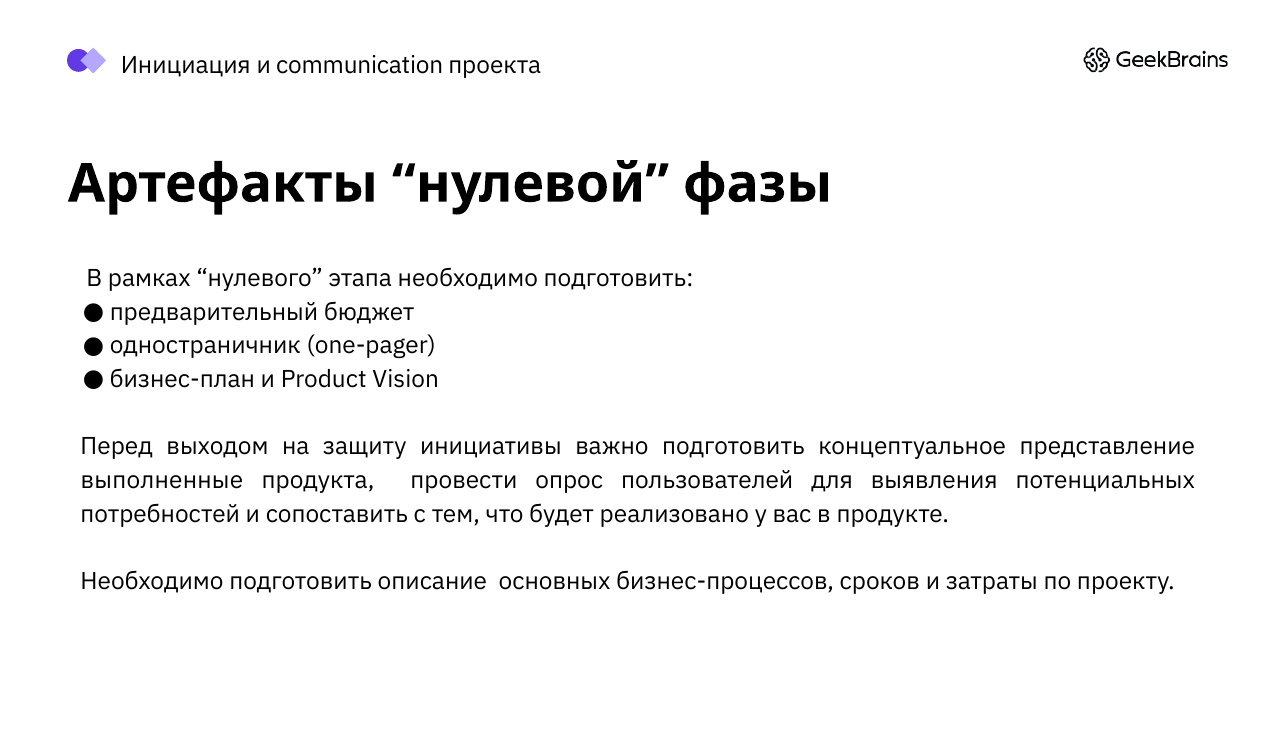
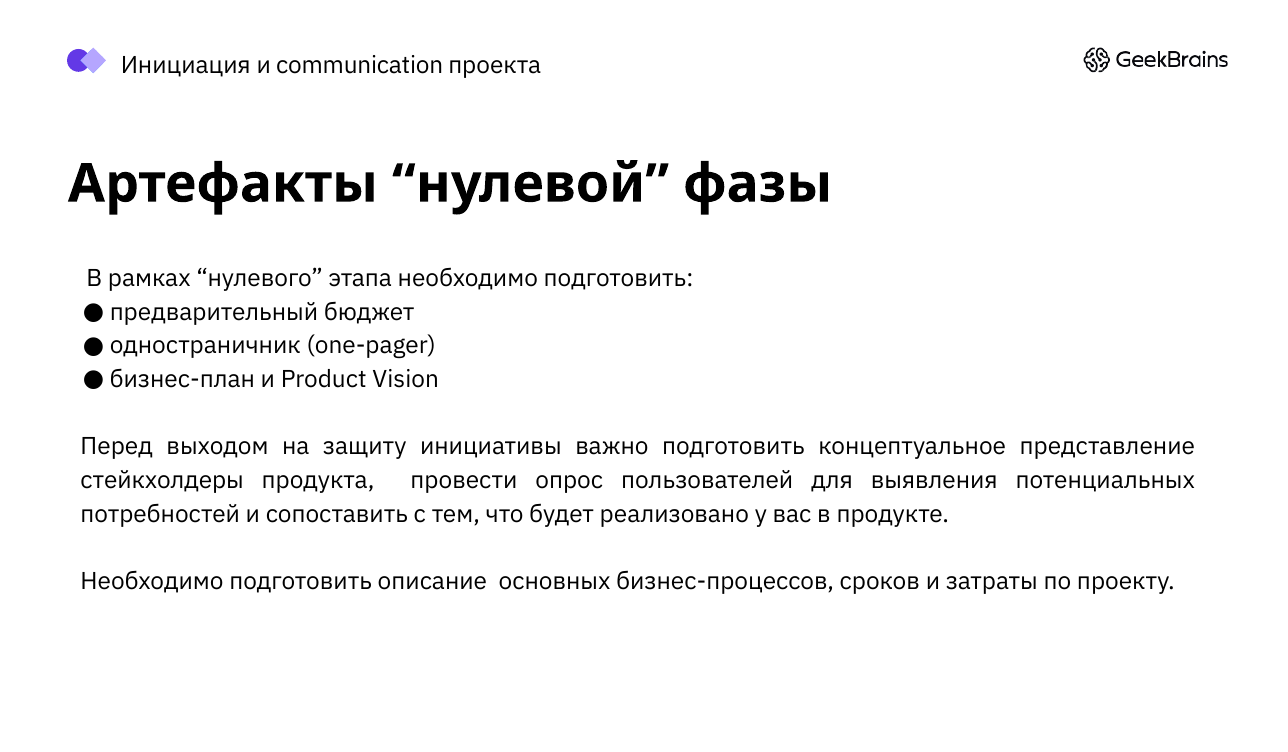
выполненные: выполненные -> стейкхолдеры
